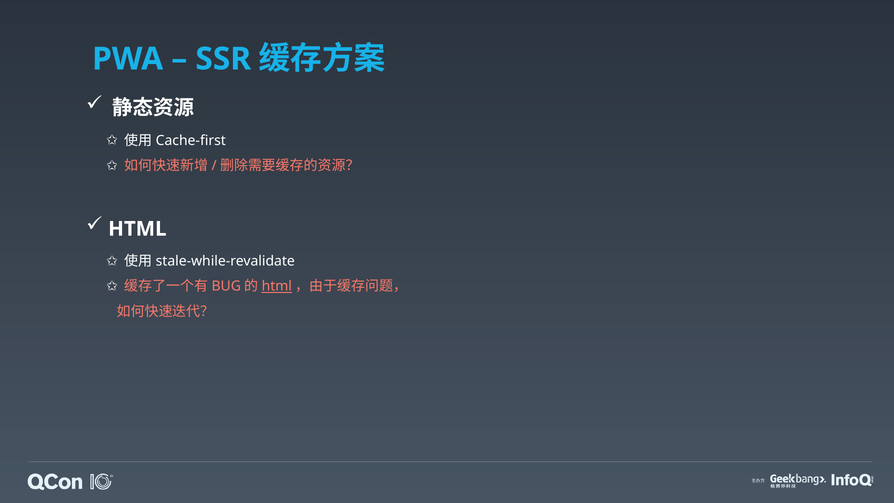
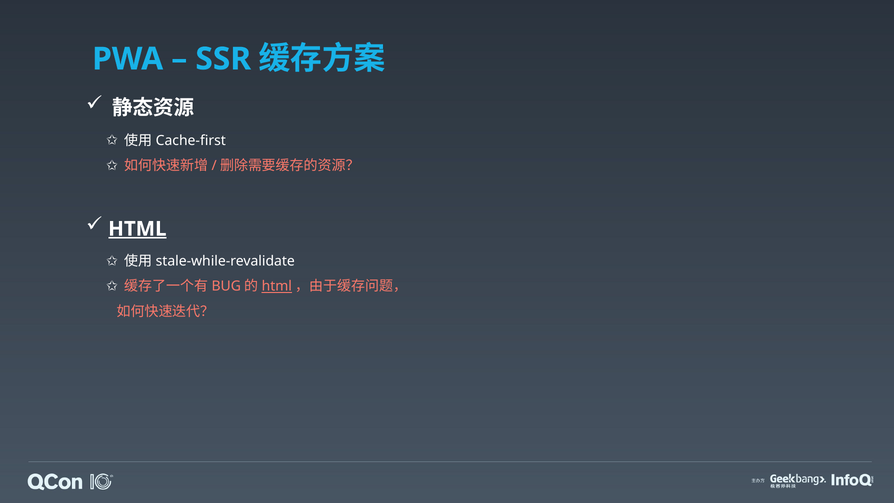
HTML at (137, 229) underline: none -> present
